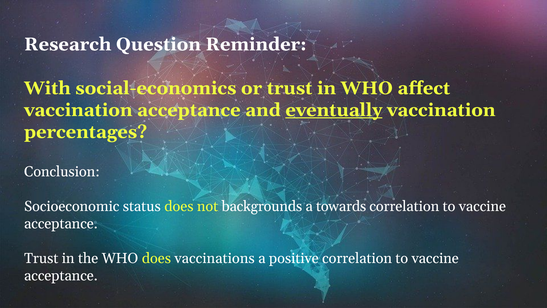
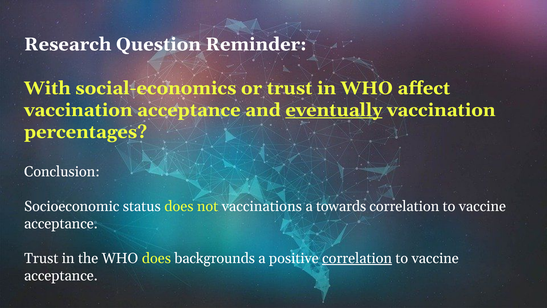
backgrounds: backgrounds -> vaccinations
vaccinations: vaccinations -> backgrounds
correlation at (357, 258) underline: none -> present
